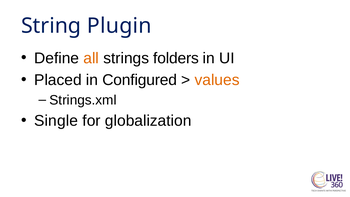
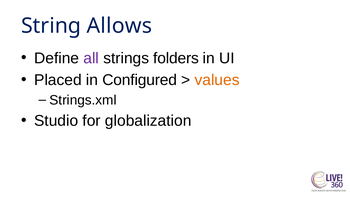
Plugin: Plugin -> Allows
all colour: orange -> purple
Single: Single -> Studio
